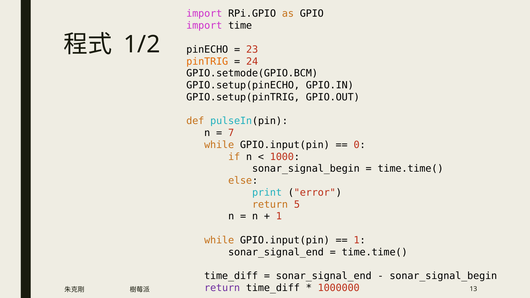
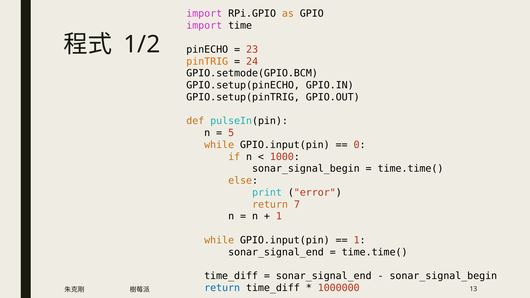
7: 7 -> 5
5: 5 -> 7
return at (222, 288) colour: purple -> blue
